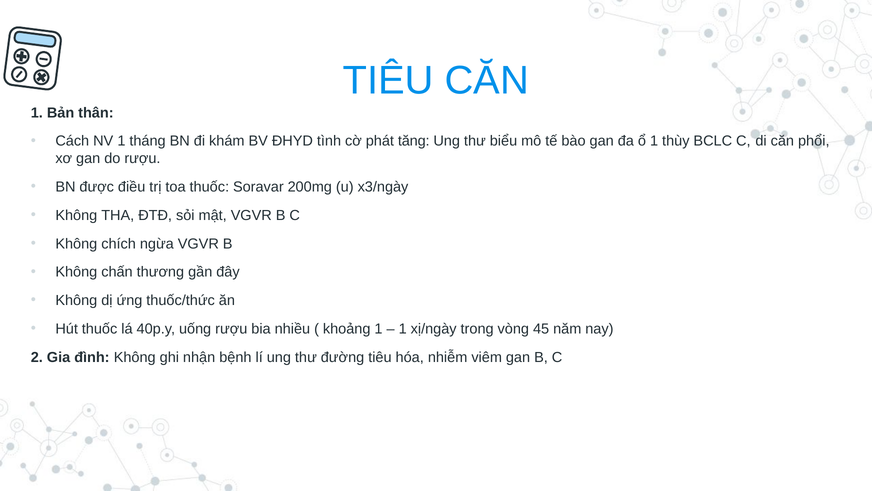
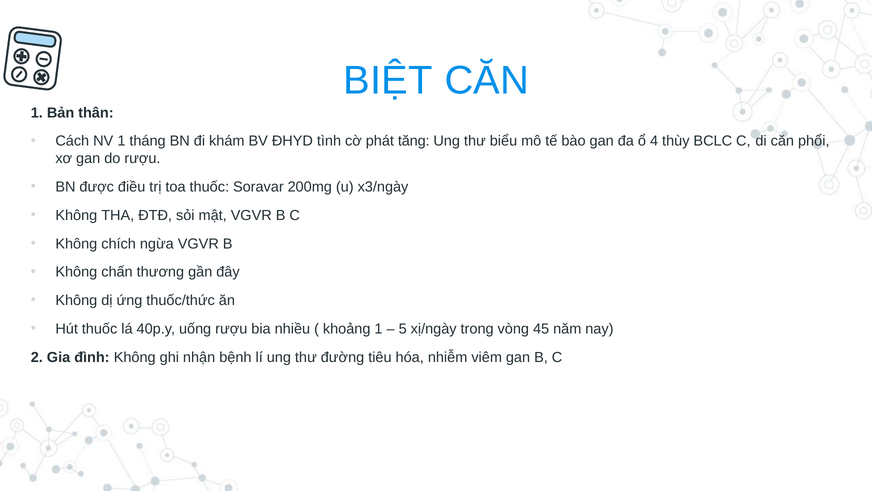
TIÊU at (388, 81): TIÊU -> BIỆT
ổ 1: 1 -> 4
1 at (403, 329): 1 -> 5
